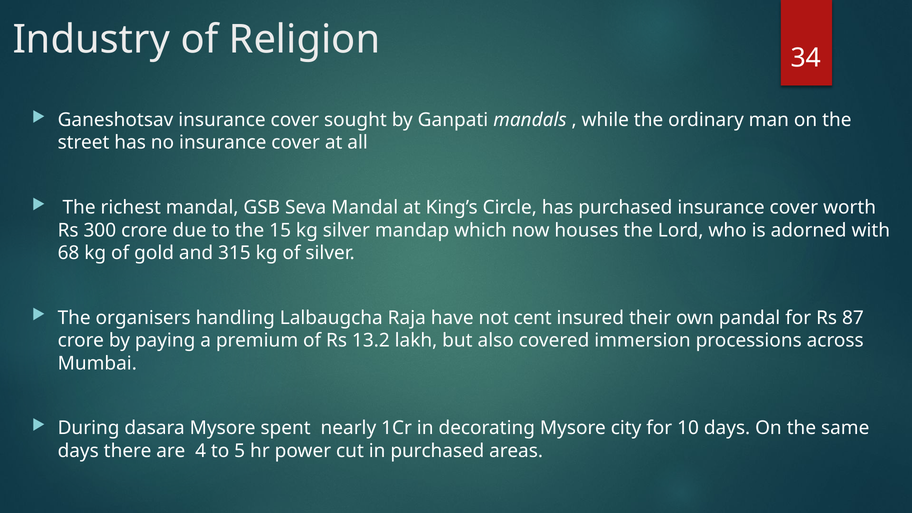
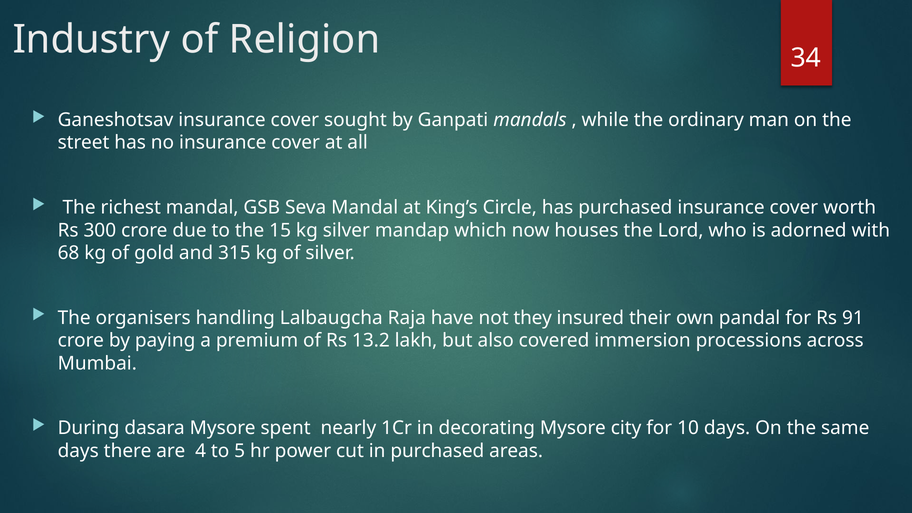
cent: cent -> they
87: 87 -> 91
